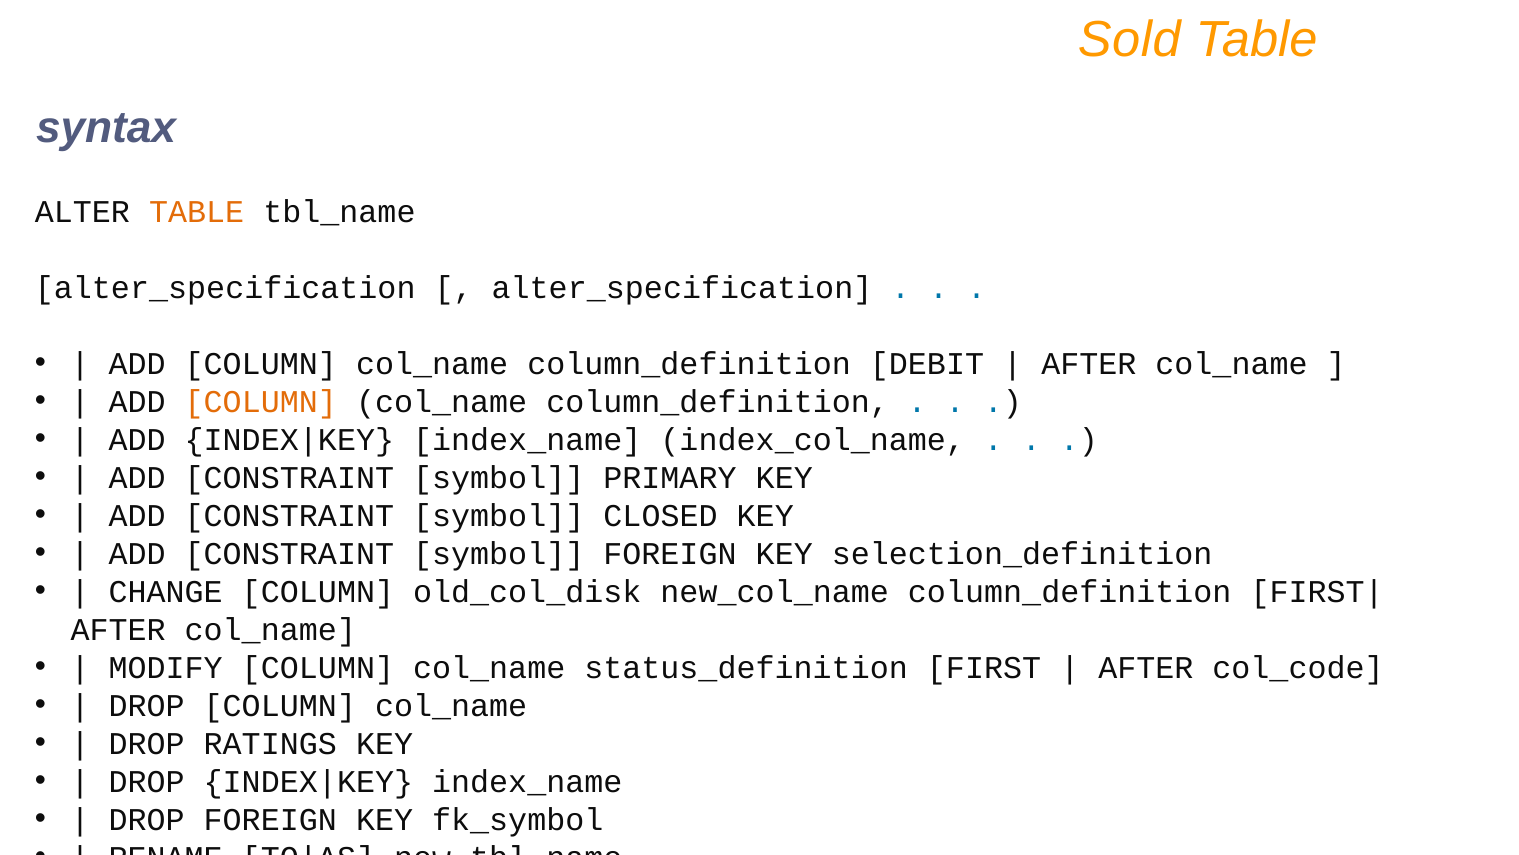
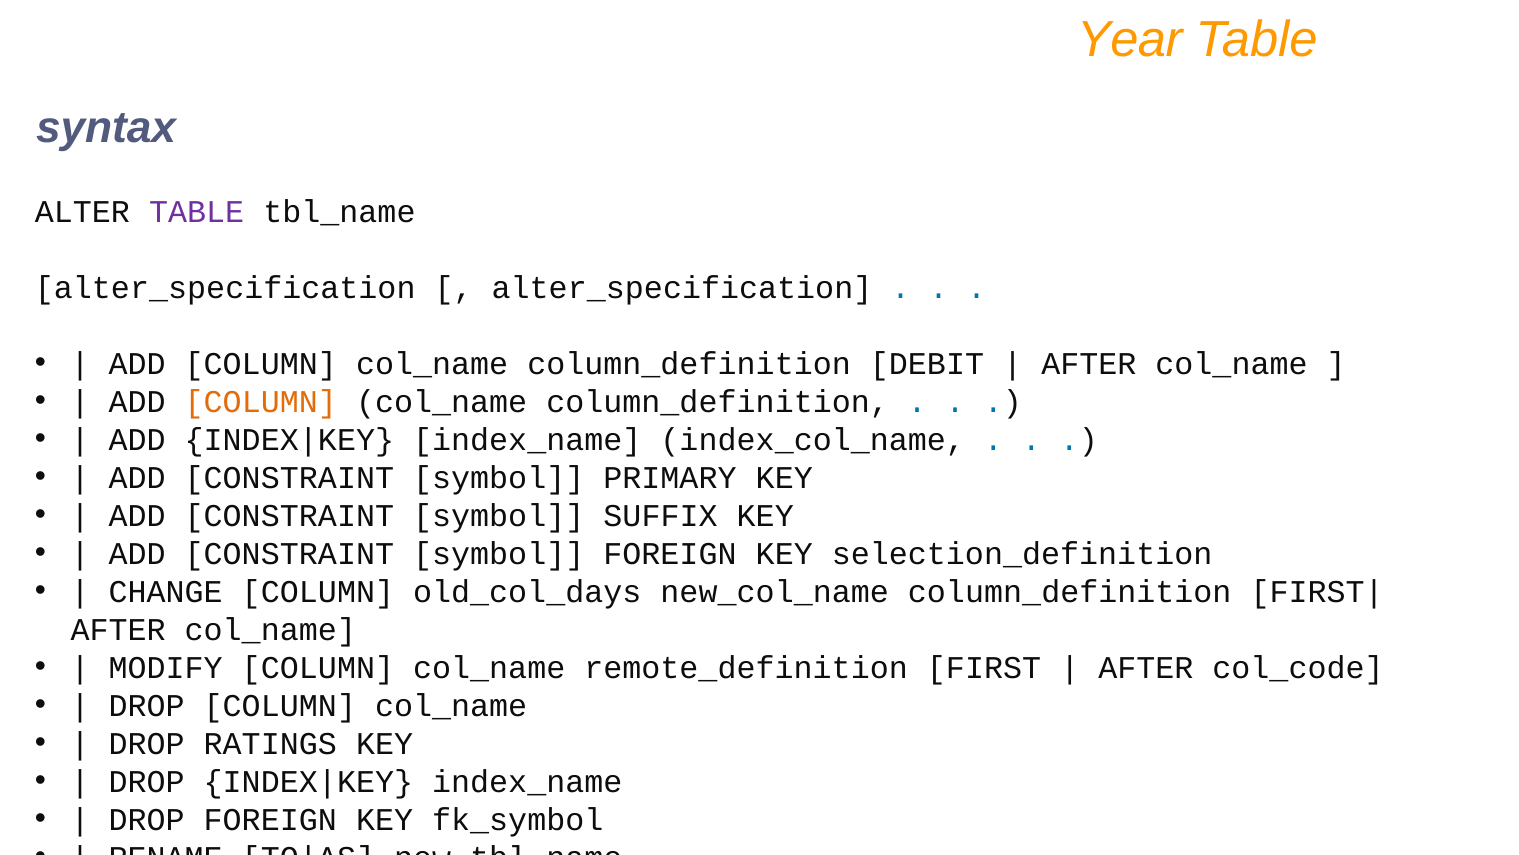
Sold: Sold -> Year
TABLE at (197, 212) colour: orange -> purple
CLOSED: CLOSED -> SUFFIX
old_col_disk: old_col_disk -> old_col_days
status_definition: status_definition -> remote_definition
